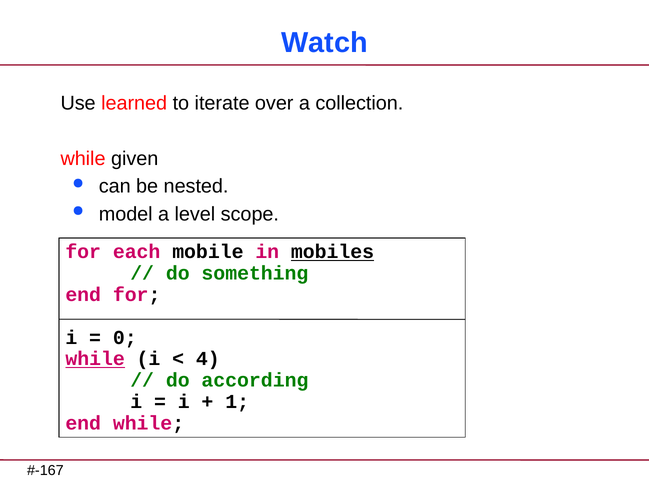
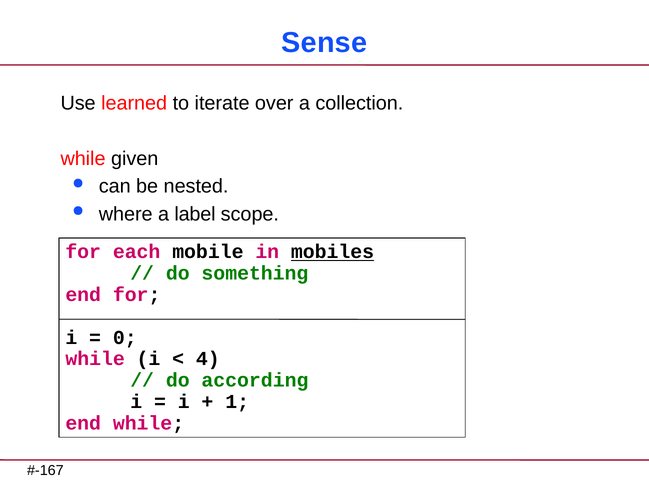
Watch: Watch -> Sense
model: model -> where
level: level -> label
while at (95, 359) underline: present -> none
